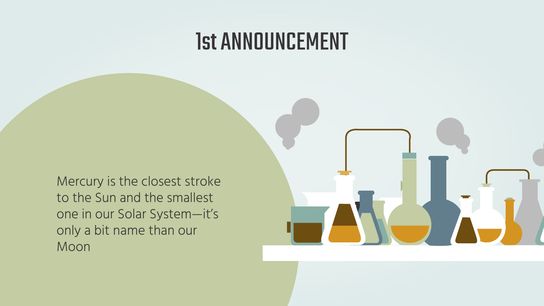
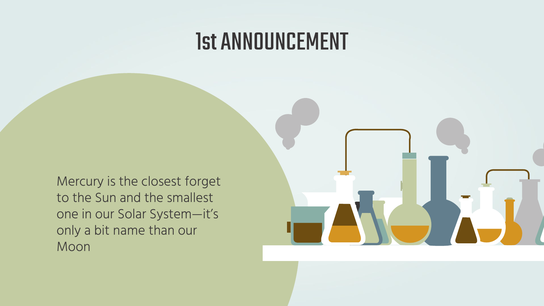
stroke: stroke -> forget
